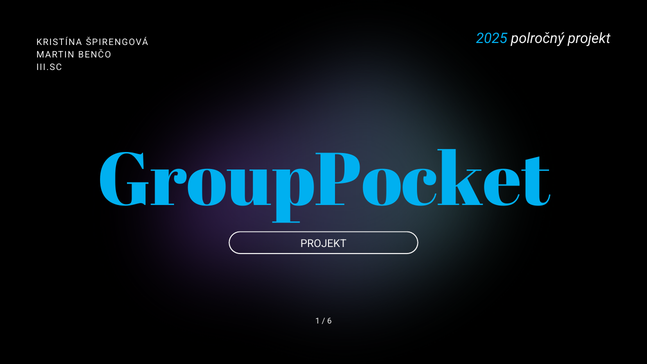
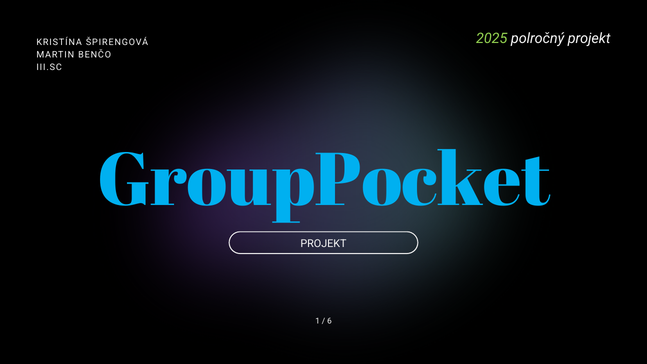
2025 colour: light blue -> light green
